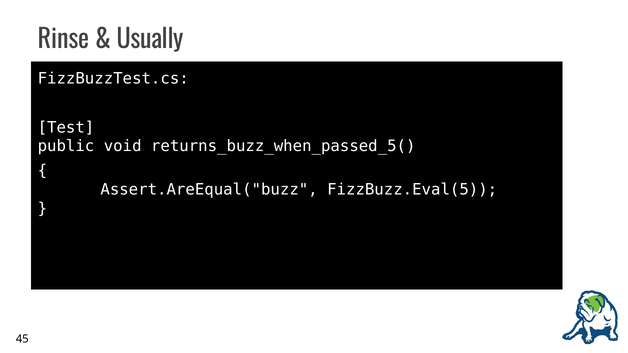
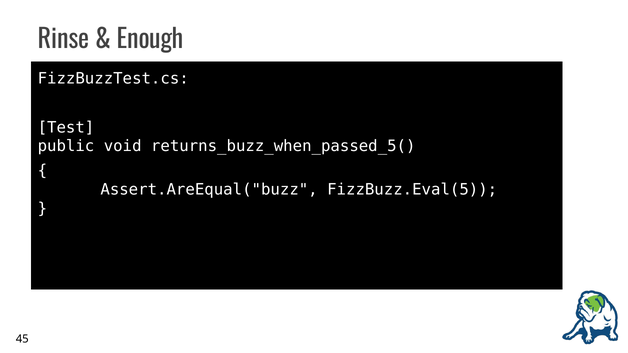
Usually: Usually -> Enough
